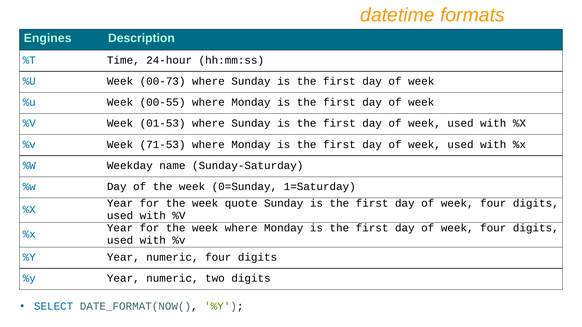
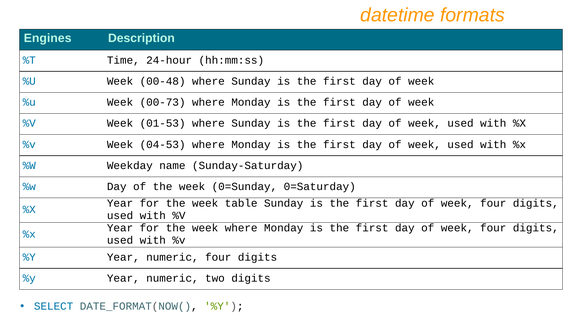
00-73: 00-73 -> 00-48
00-55: 00-55 -> 00-73
71-53: 71-53 -> 04-53
1=Saturday: 1=Saturday -> 0=Saturday
quote: quote -> table
